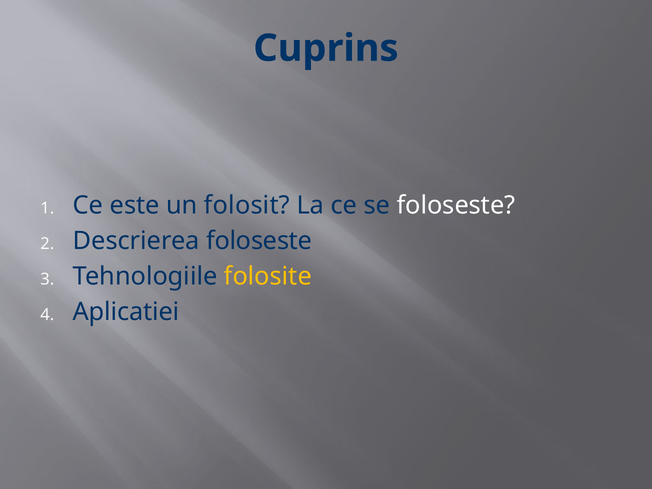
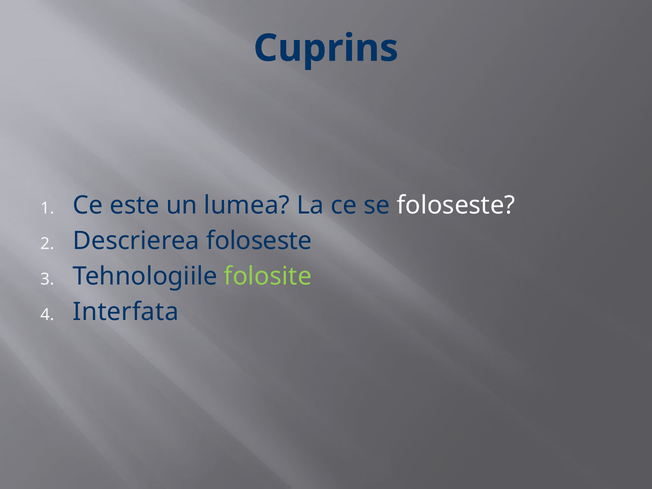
folosit: folosit -> lumea
folosite colour: yellow -> light green
Aplicatiei: Aplicatiei -> Interfata
